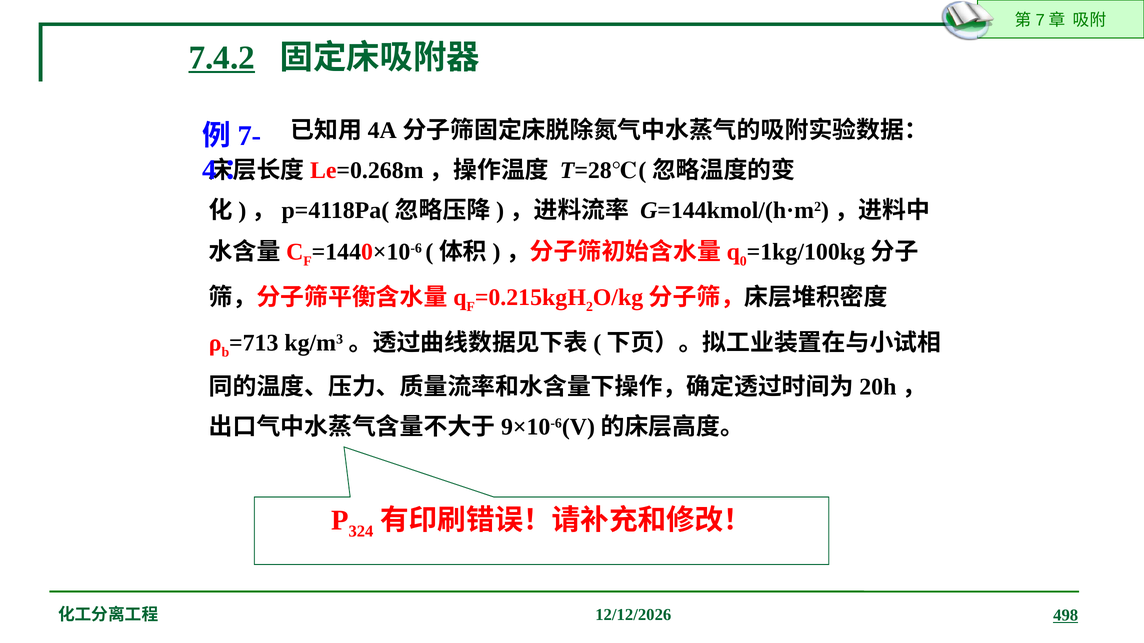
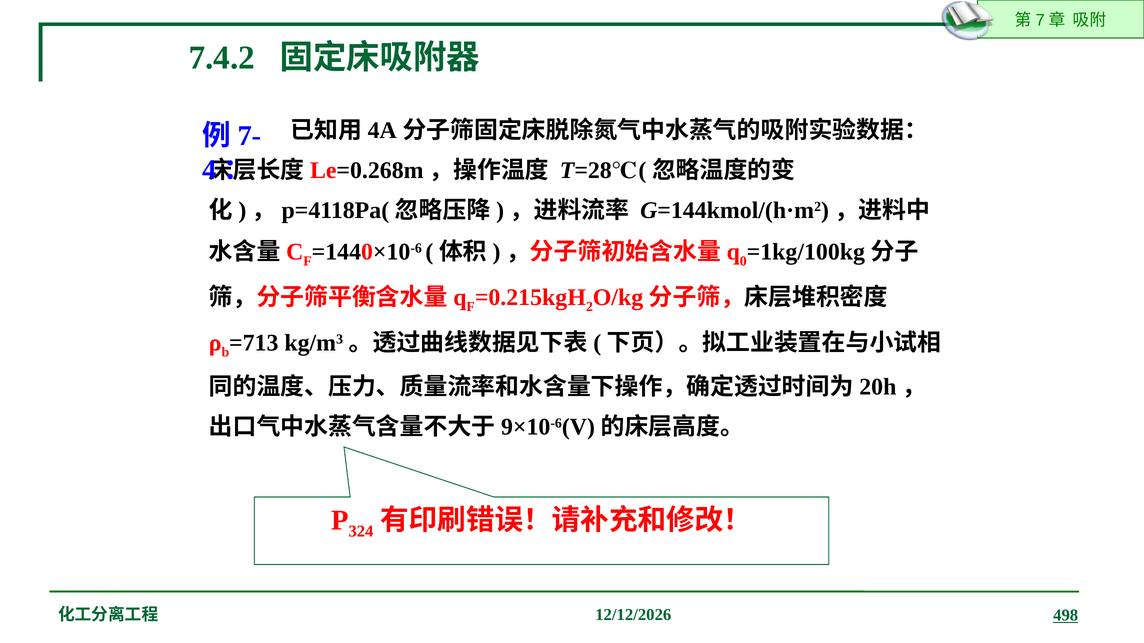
7.4.2 underline: present -> none
